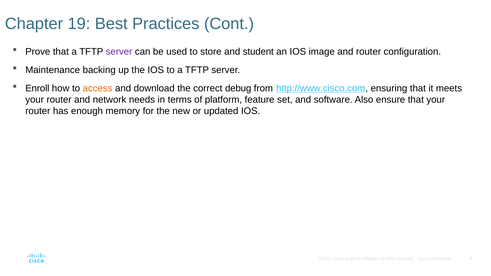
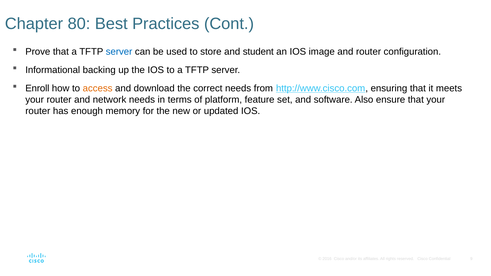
19: 19 -> 80
server at (119, 52) colour: purple -> blue
Maintenance: Maintenance -> Informational
correct debug: debug -> needs
